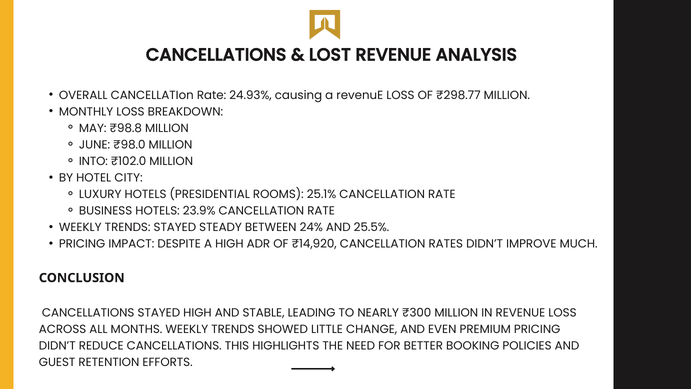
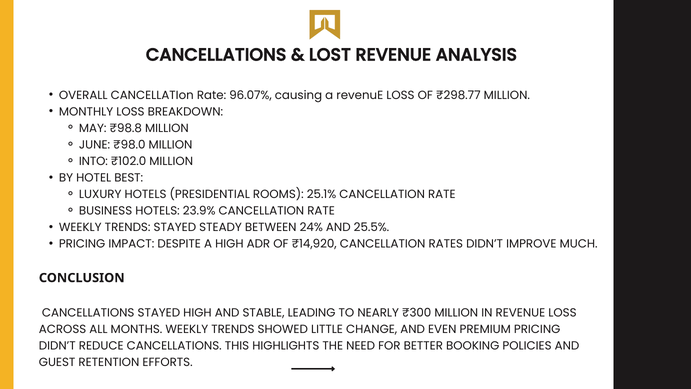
24.93%: 24.93% -> 96.07%
CITY: CITY -> BEST
